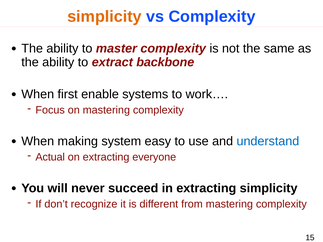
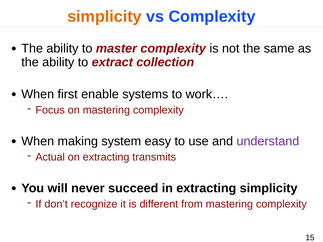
backbone: backbone -> collection
understand colour: blue -> purple
everyone: everyone -> transmits
